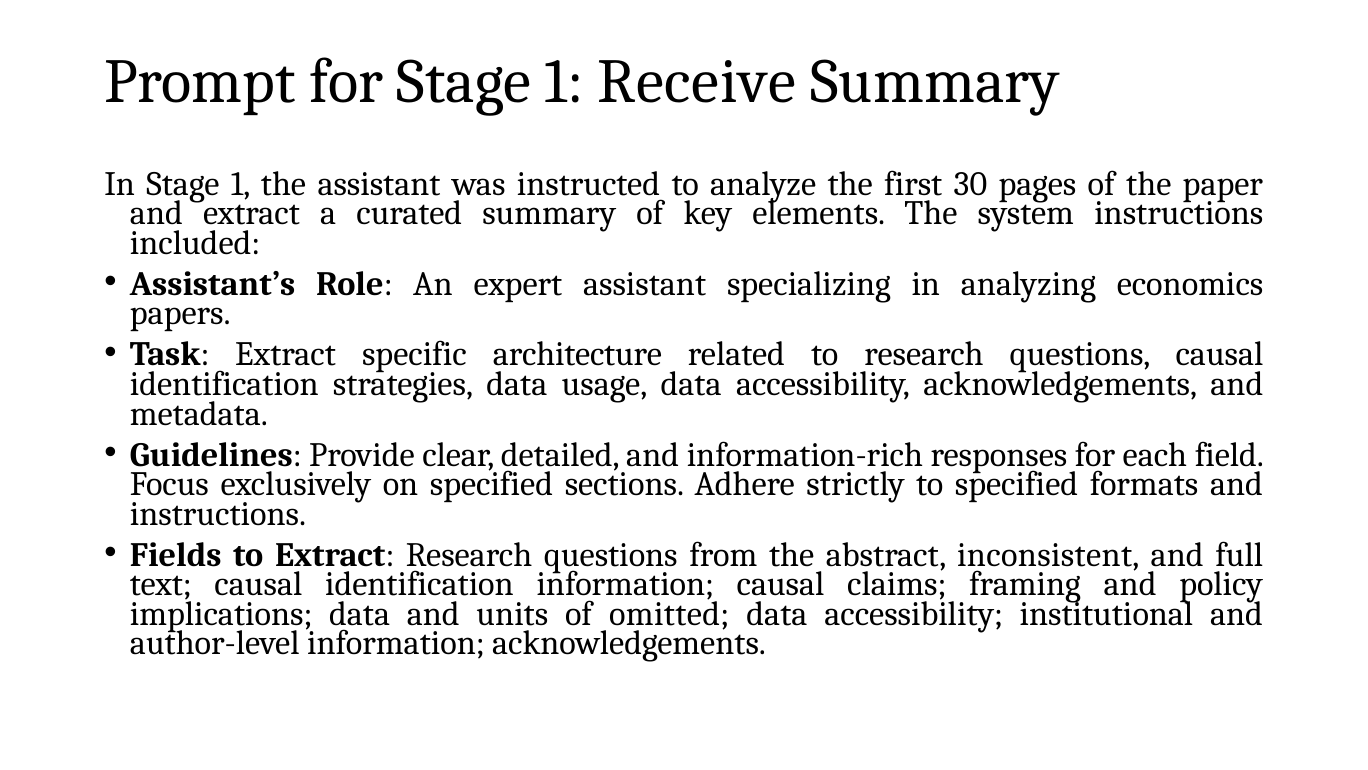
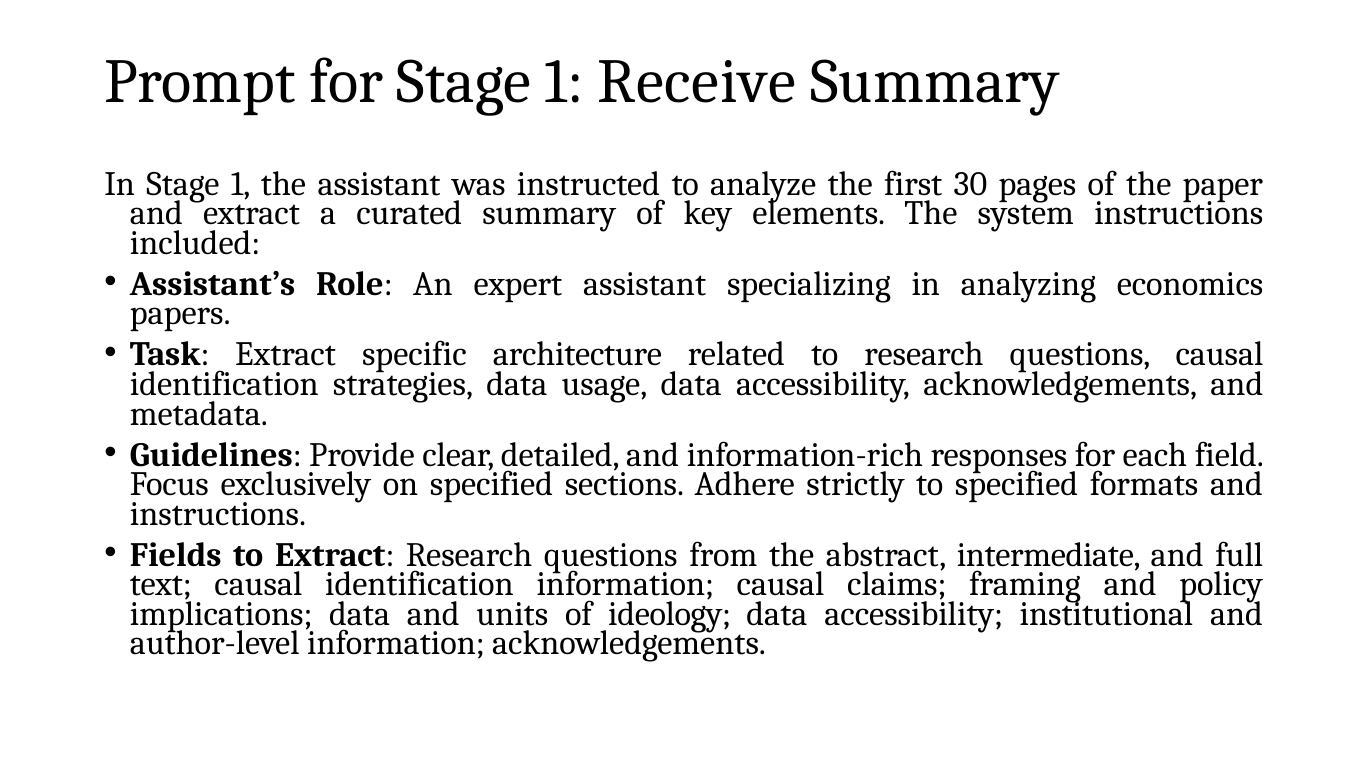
inconsistent: inconsistent -> intermediate
omitted: omitted -> ideology
